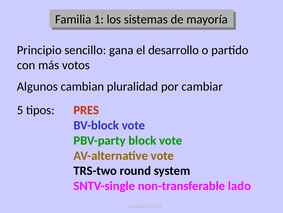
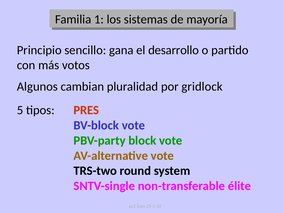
cambiar: cambiar -> gridlock
lado: lado -> élite
